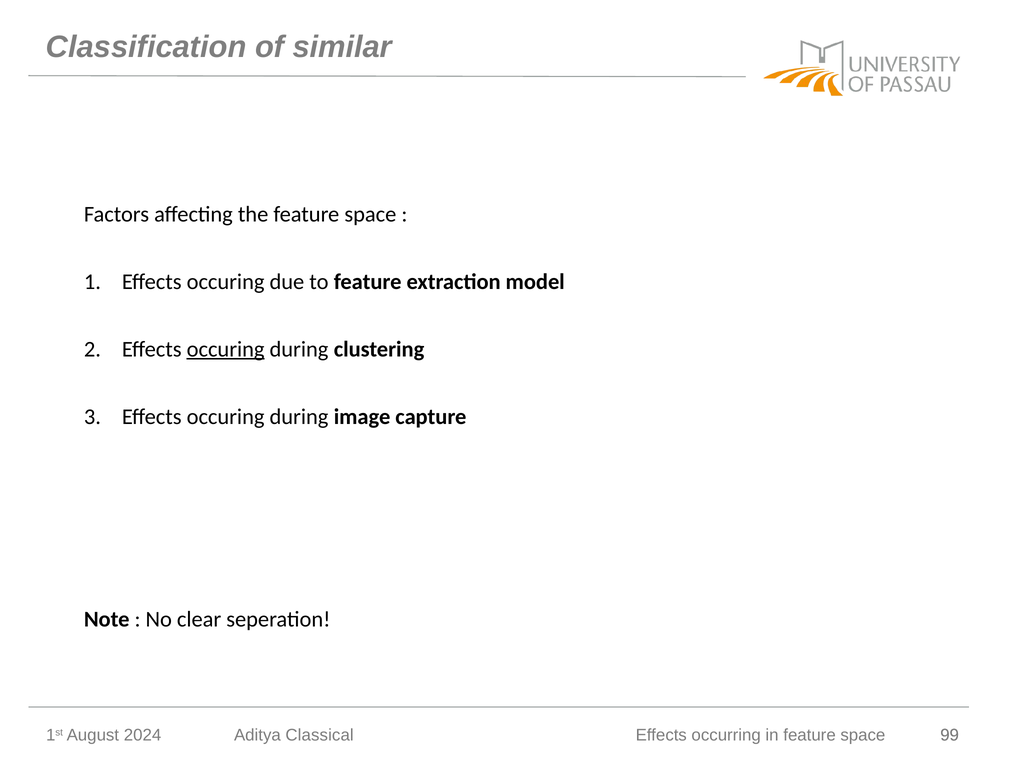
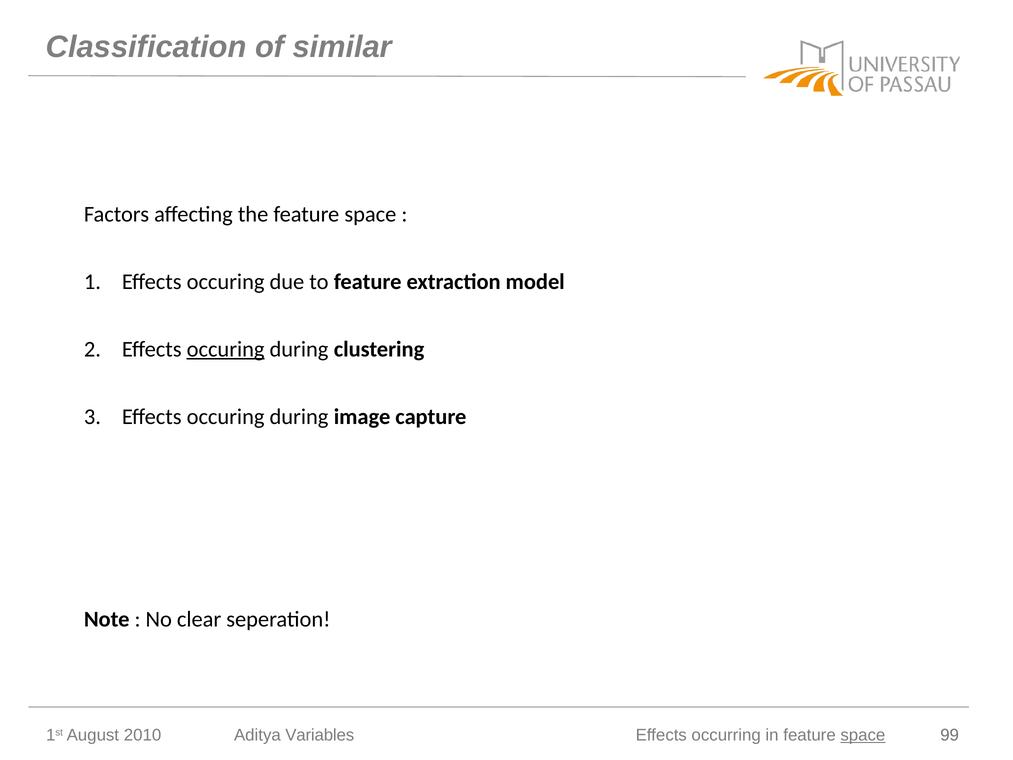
2024: 2024 -> 2010
Classical: Classical -> Variables
space at (863, 735) underline: none -> present
